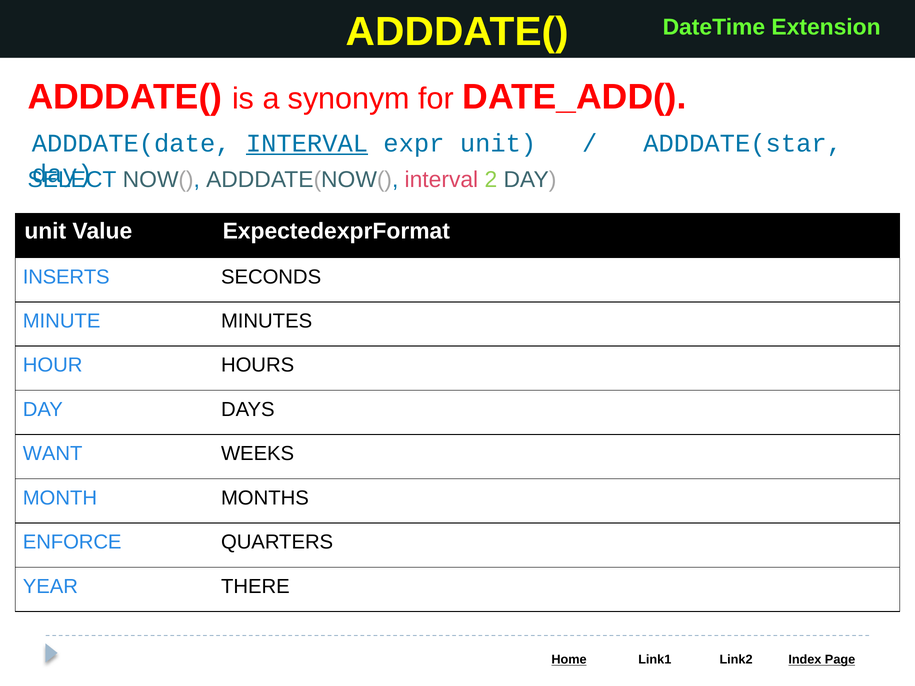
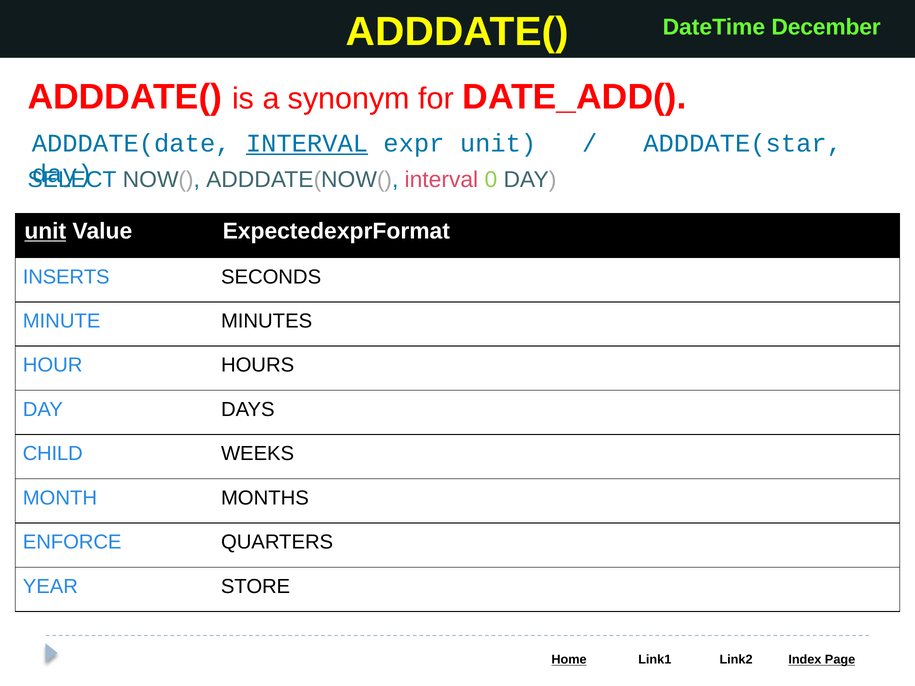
Extension: Extension -> December
2: 2 -> 0
unit at (45, 231) underline: none -> present
WANT: WANT -> CHILD
THERE: THERE -> STORE
